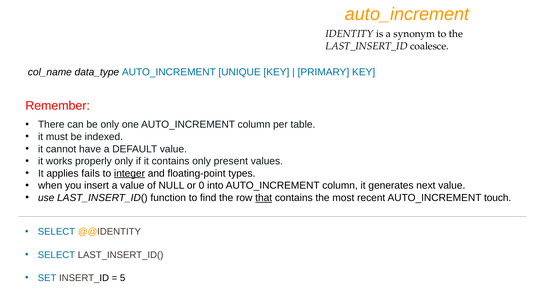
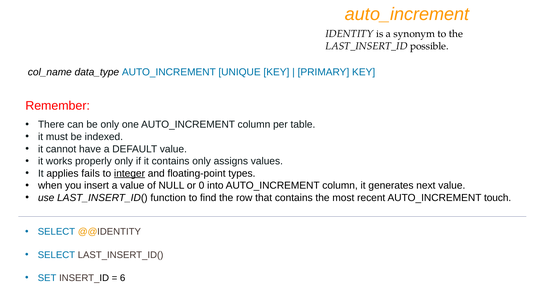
coalesce: coalesce -> possible
present: present -> assigns
that underline: present -> none
5: 5 -> 6
